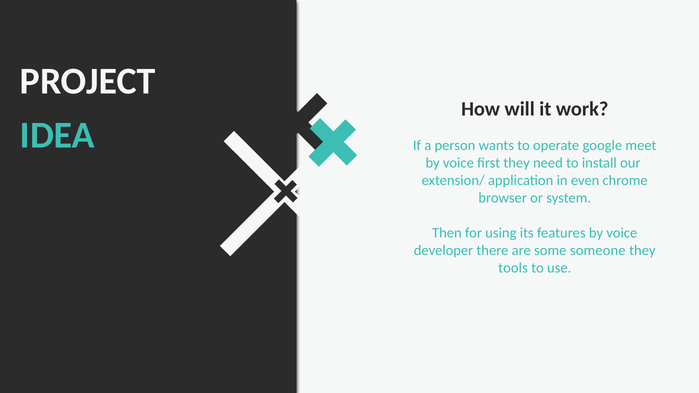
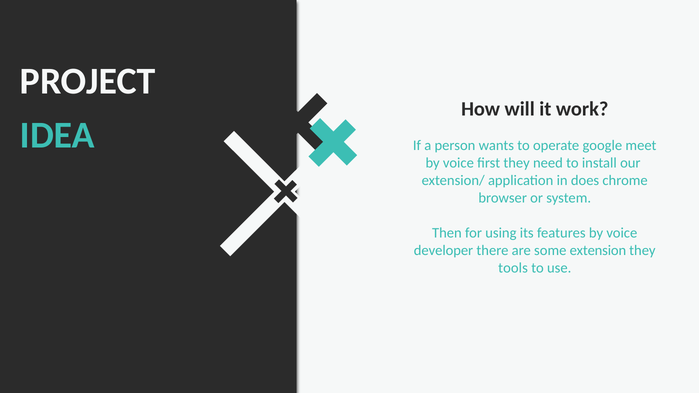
even: even -> does
someone: someone -> extension
